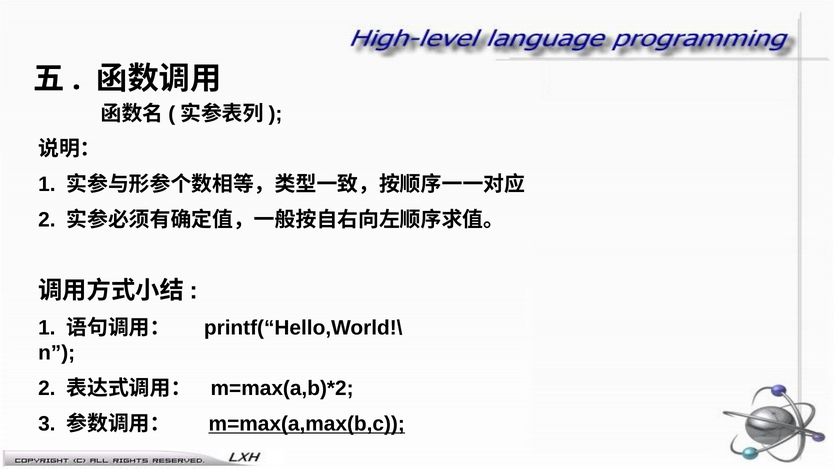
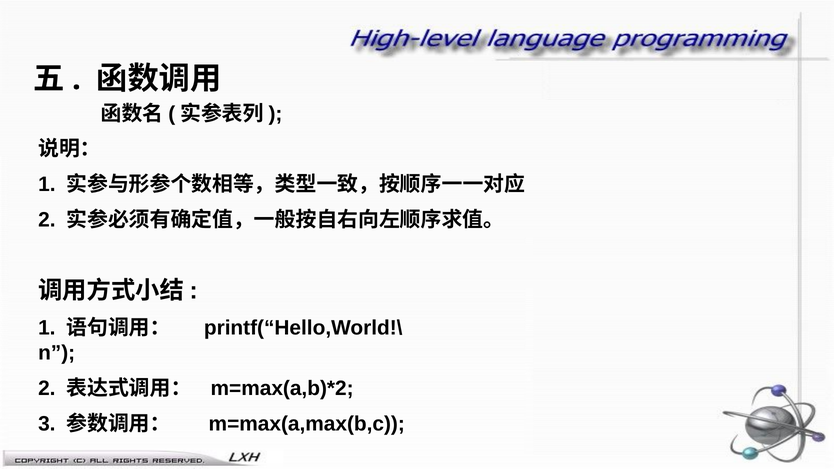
m=max(a,max(b,c underline: present -> none
